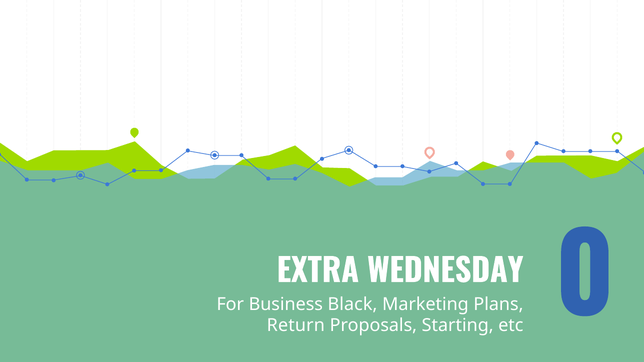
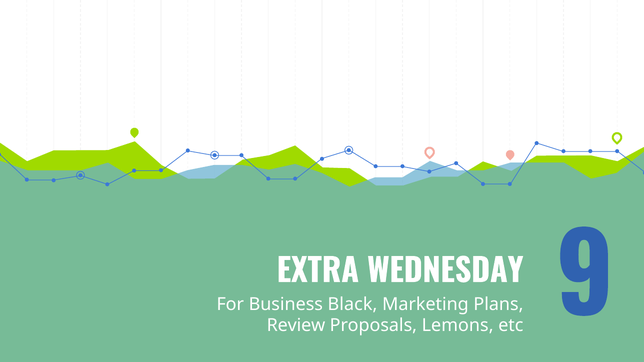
Return: Return -> Review
Starting: Starting -> Lemons
0: 0 -> 9
